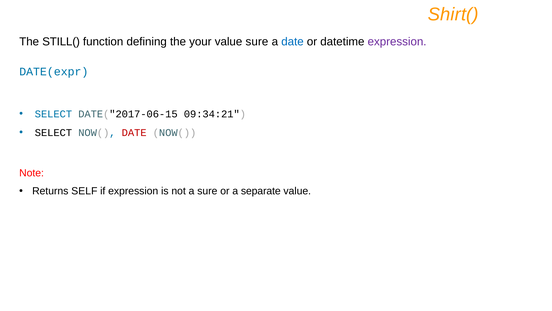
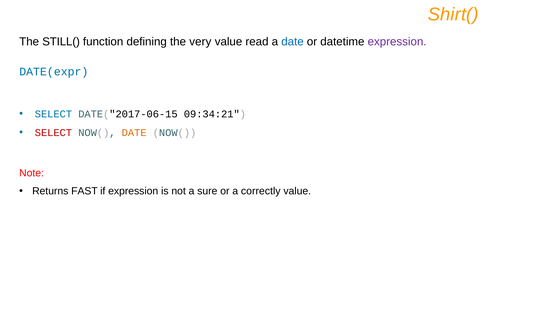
your: your -> very
value sure: sure -> read
SELECT at (53, 132) colour: black -> red
DATE at (134, 132) colour: red -> orange
SELF: SELF -> FAST
separate: separate -> correctly
